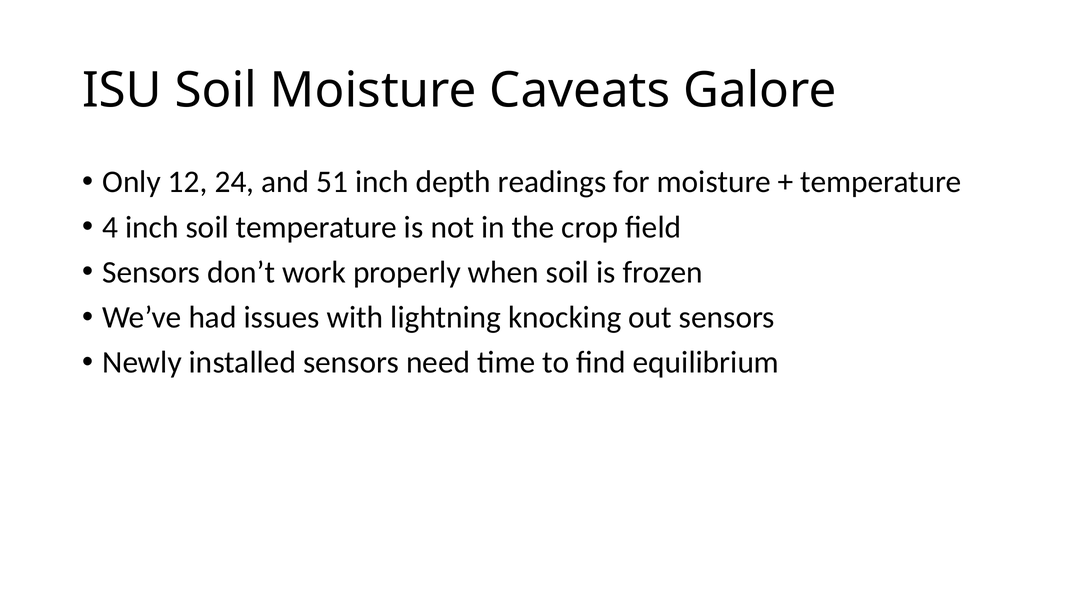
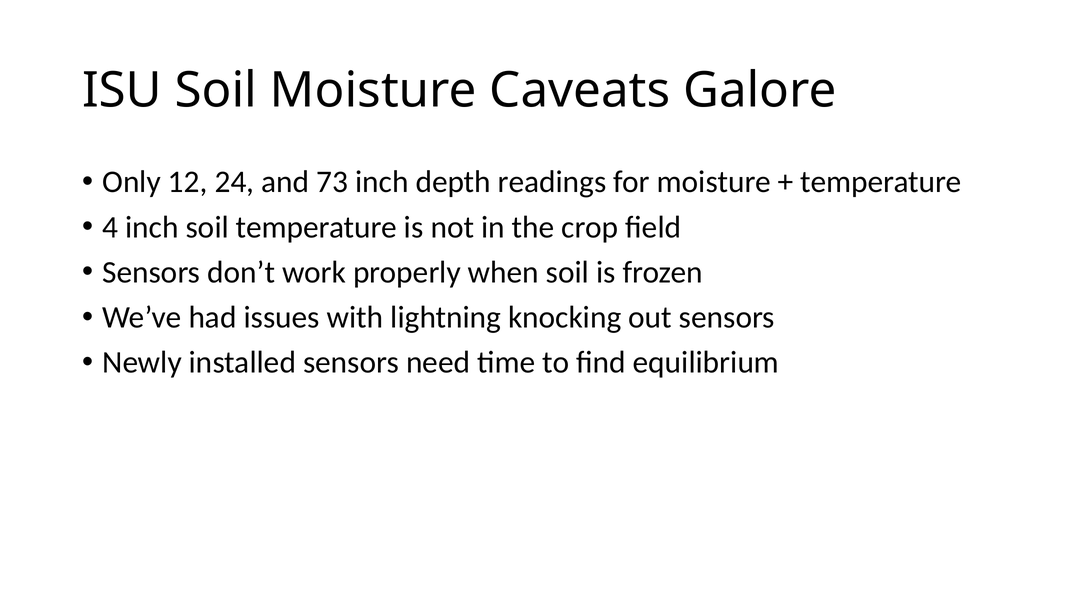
51: 51 -> 73
